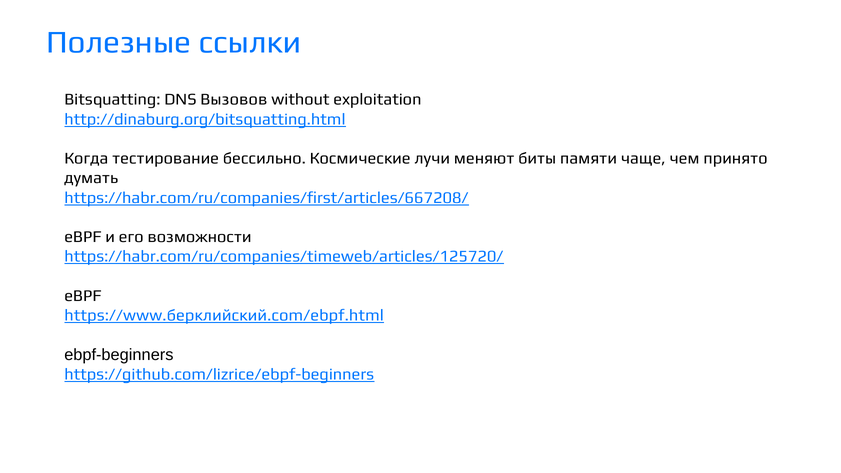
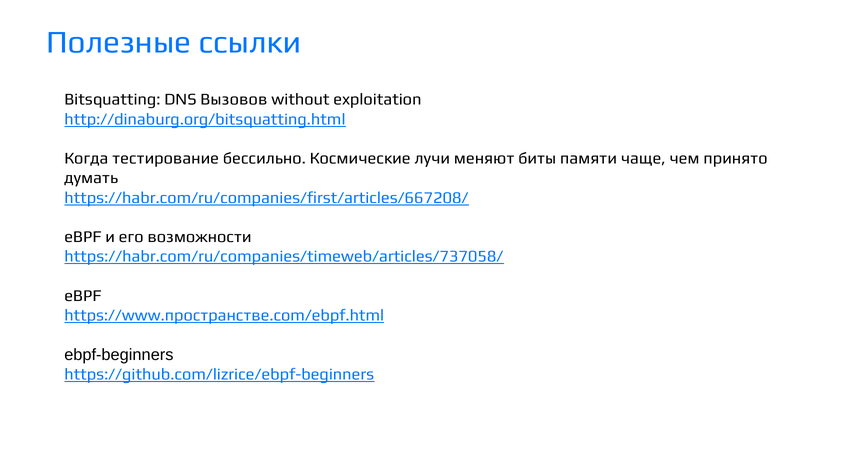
https://habr.com/ru/companies/timeweb/articles/125720/: https://habr.com/ru/companies/timeweb/articles/125720/ -> https://habr.com/ru/companies/timeweb/articles/737058/
https://www.берклийский.com/ebpf.html: https://www.берклийский.com/ebpf.html -> https://www.пространстве.com/ebpf.html
